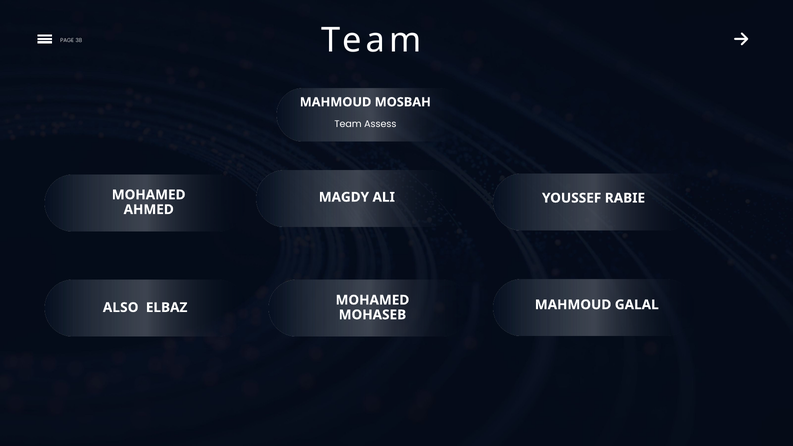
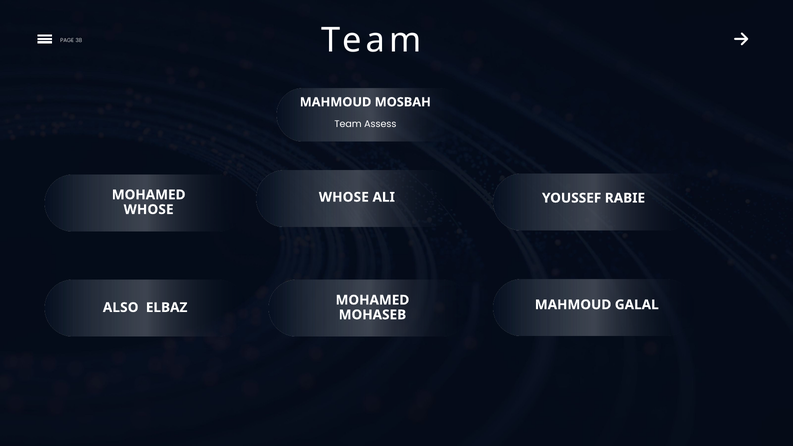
MAGDY at (344, 197): MAGDY -> WHOSE
AHMED at (149, 210): AHMED -> WHOSE
